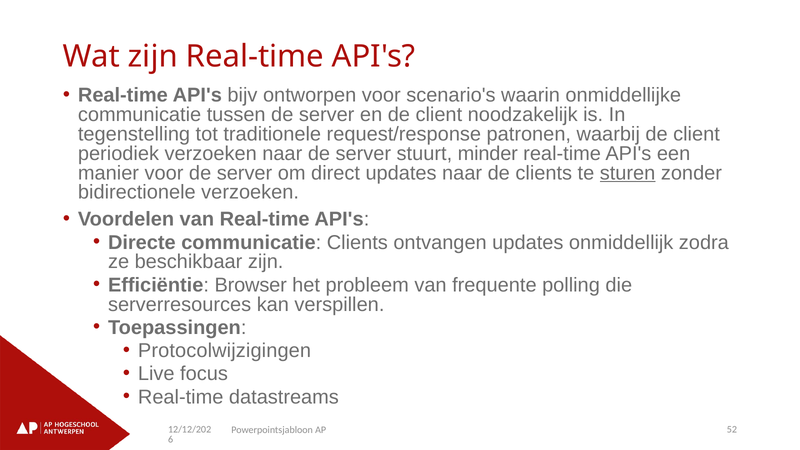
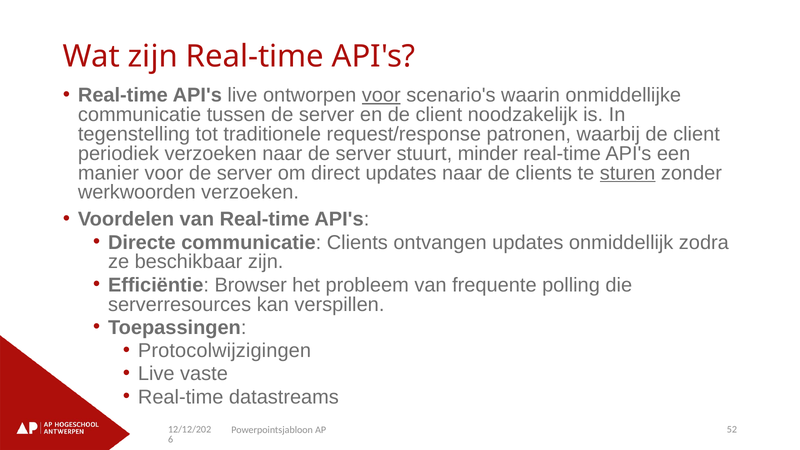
API's bijv: bijv -> live
voor at (381, 95) underline: none -> present
bidirectionele: bidirectionele -> werkwoorden
focus: focus -> vaste
